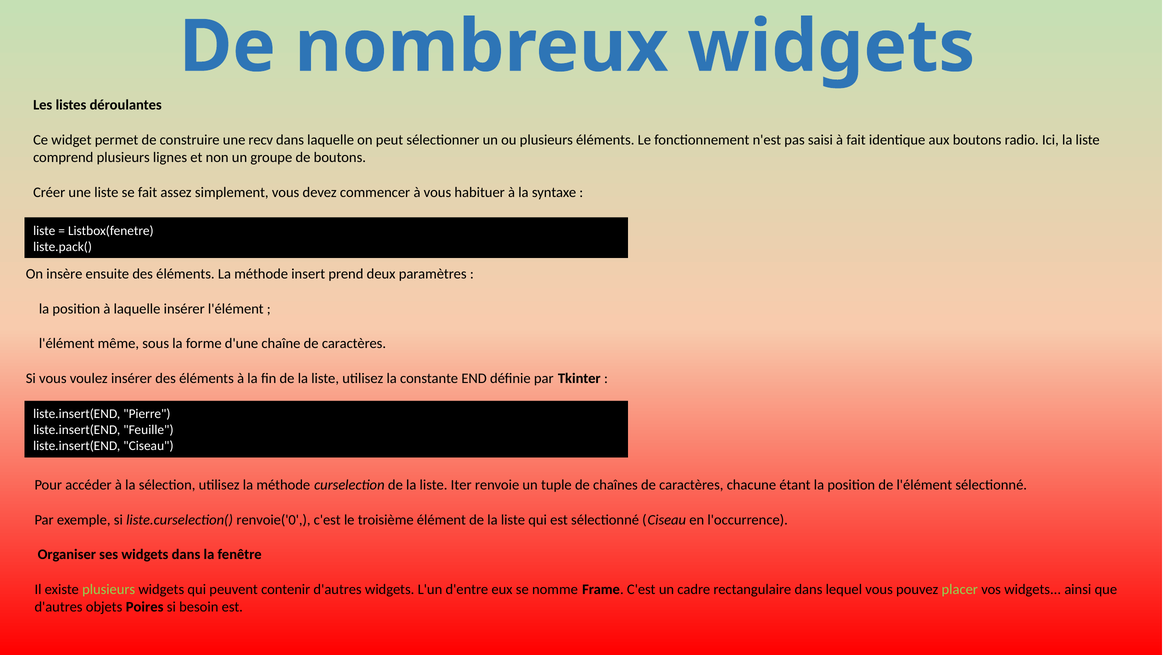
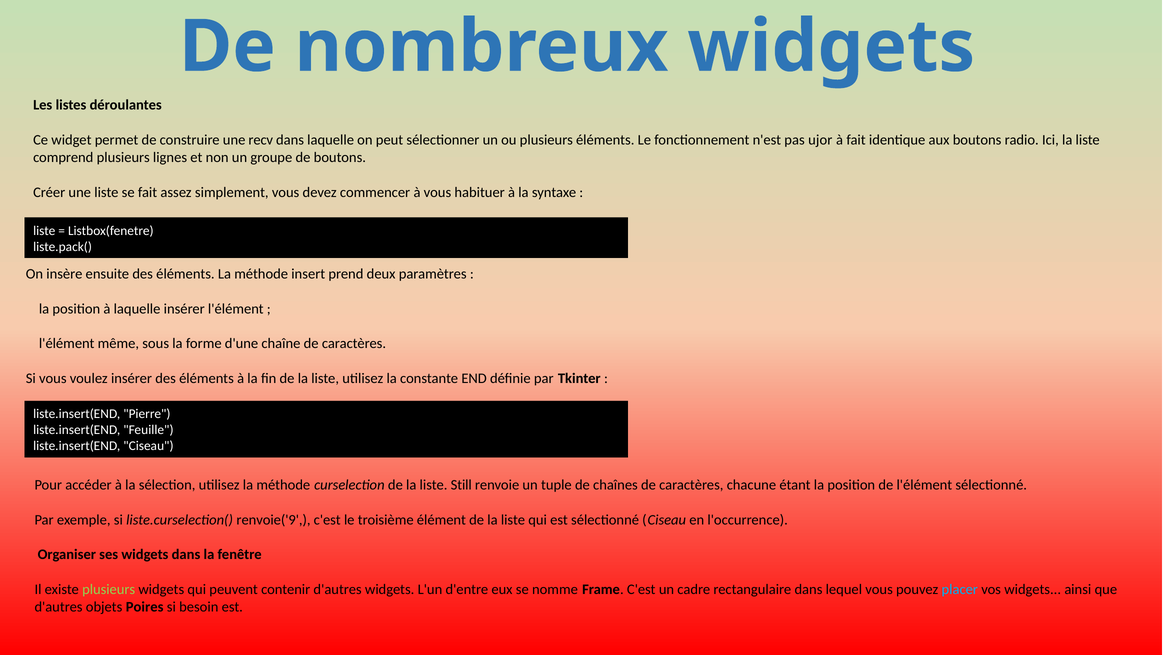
saisi: saisi -> ujor
Iter: Iter -> Still
renvoie('0: renvoie('0 -> renvoie('9
placer colour: light green -> light blue
